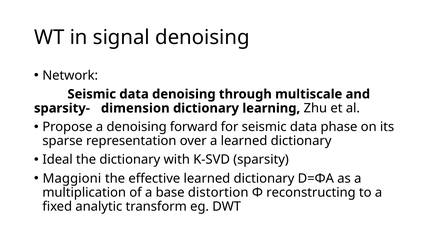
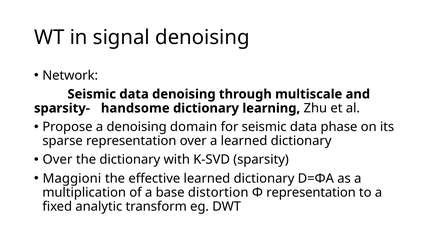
dimension: dimension -> handsome
forward: forward -> domain
Ideal at (58, 160): Ideal -> Over
Φ reconstructing: reconstructing -> representation
